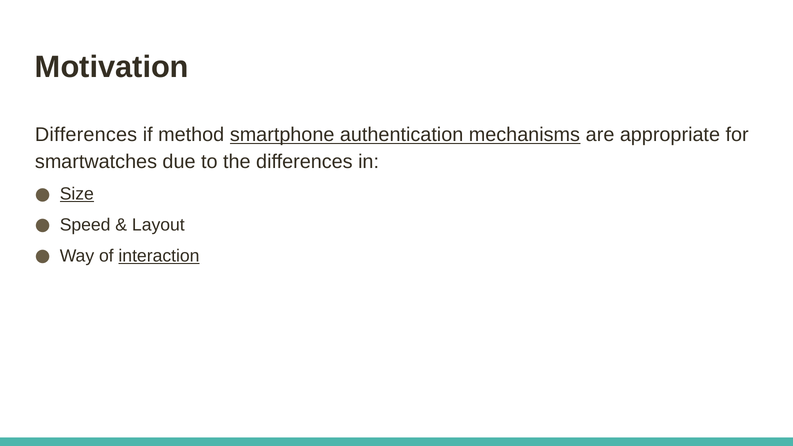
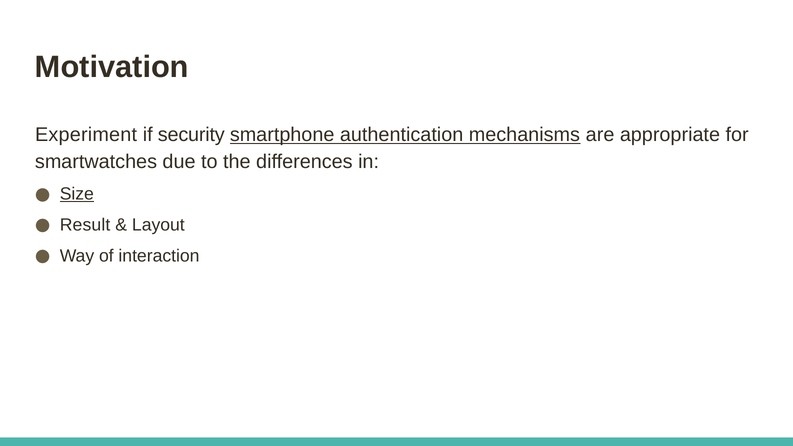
Differences at (86, 135): Differences -> Experiment
method: method -> security
Speed: Speed -> Result
interaction underline: present -> none
